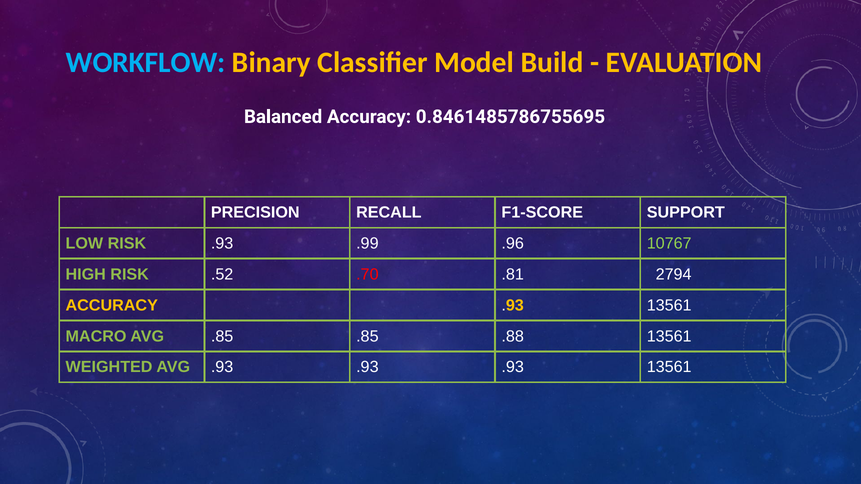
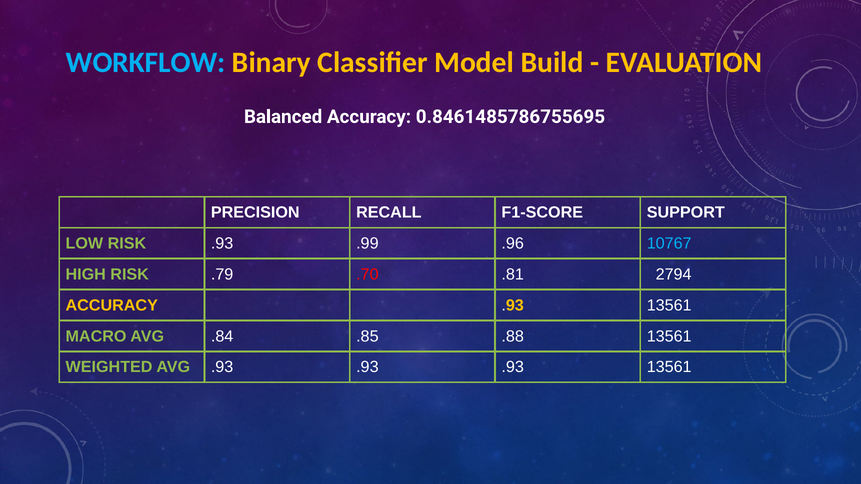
10767 colour: light green -> light blue
.52: .52 -> .79
AVG .85: .85 -> .84
